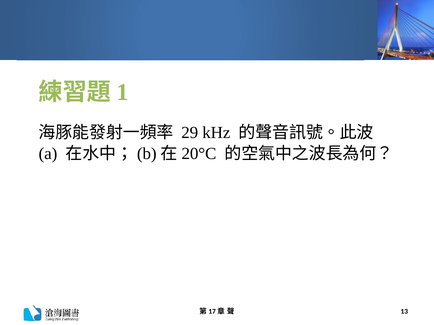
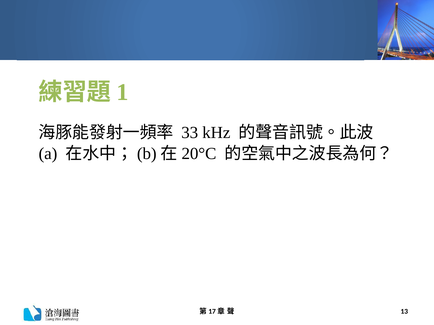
29: 29 -> 33
